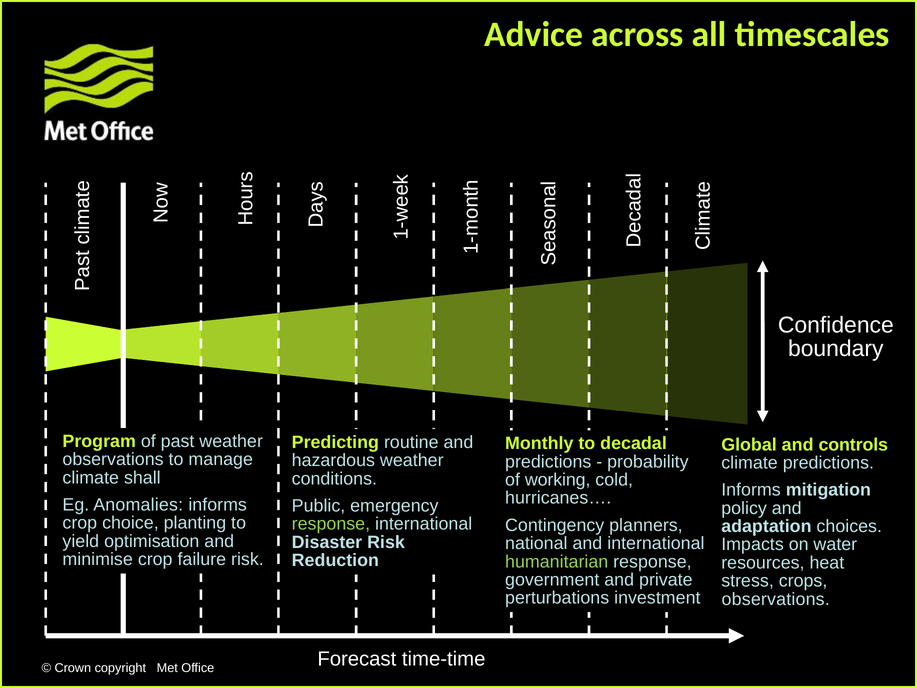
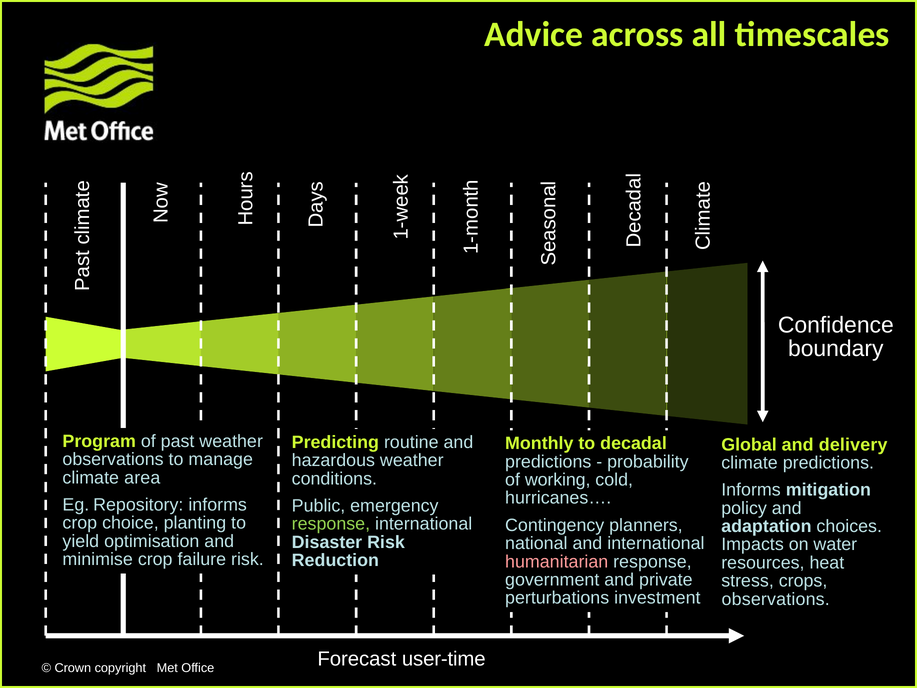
controls: controls -> delivery
shall: shall -> area
Anomalies: Anomalies -> Repository
humanitarian colour: light green -> pink
time-time: time-time -> user-time
